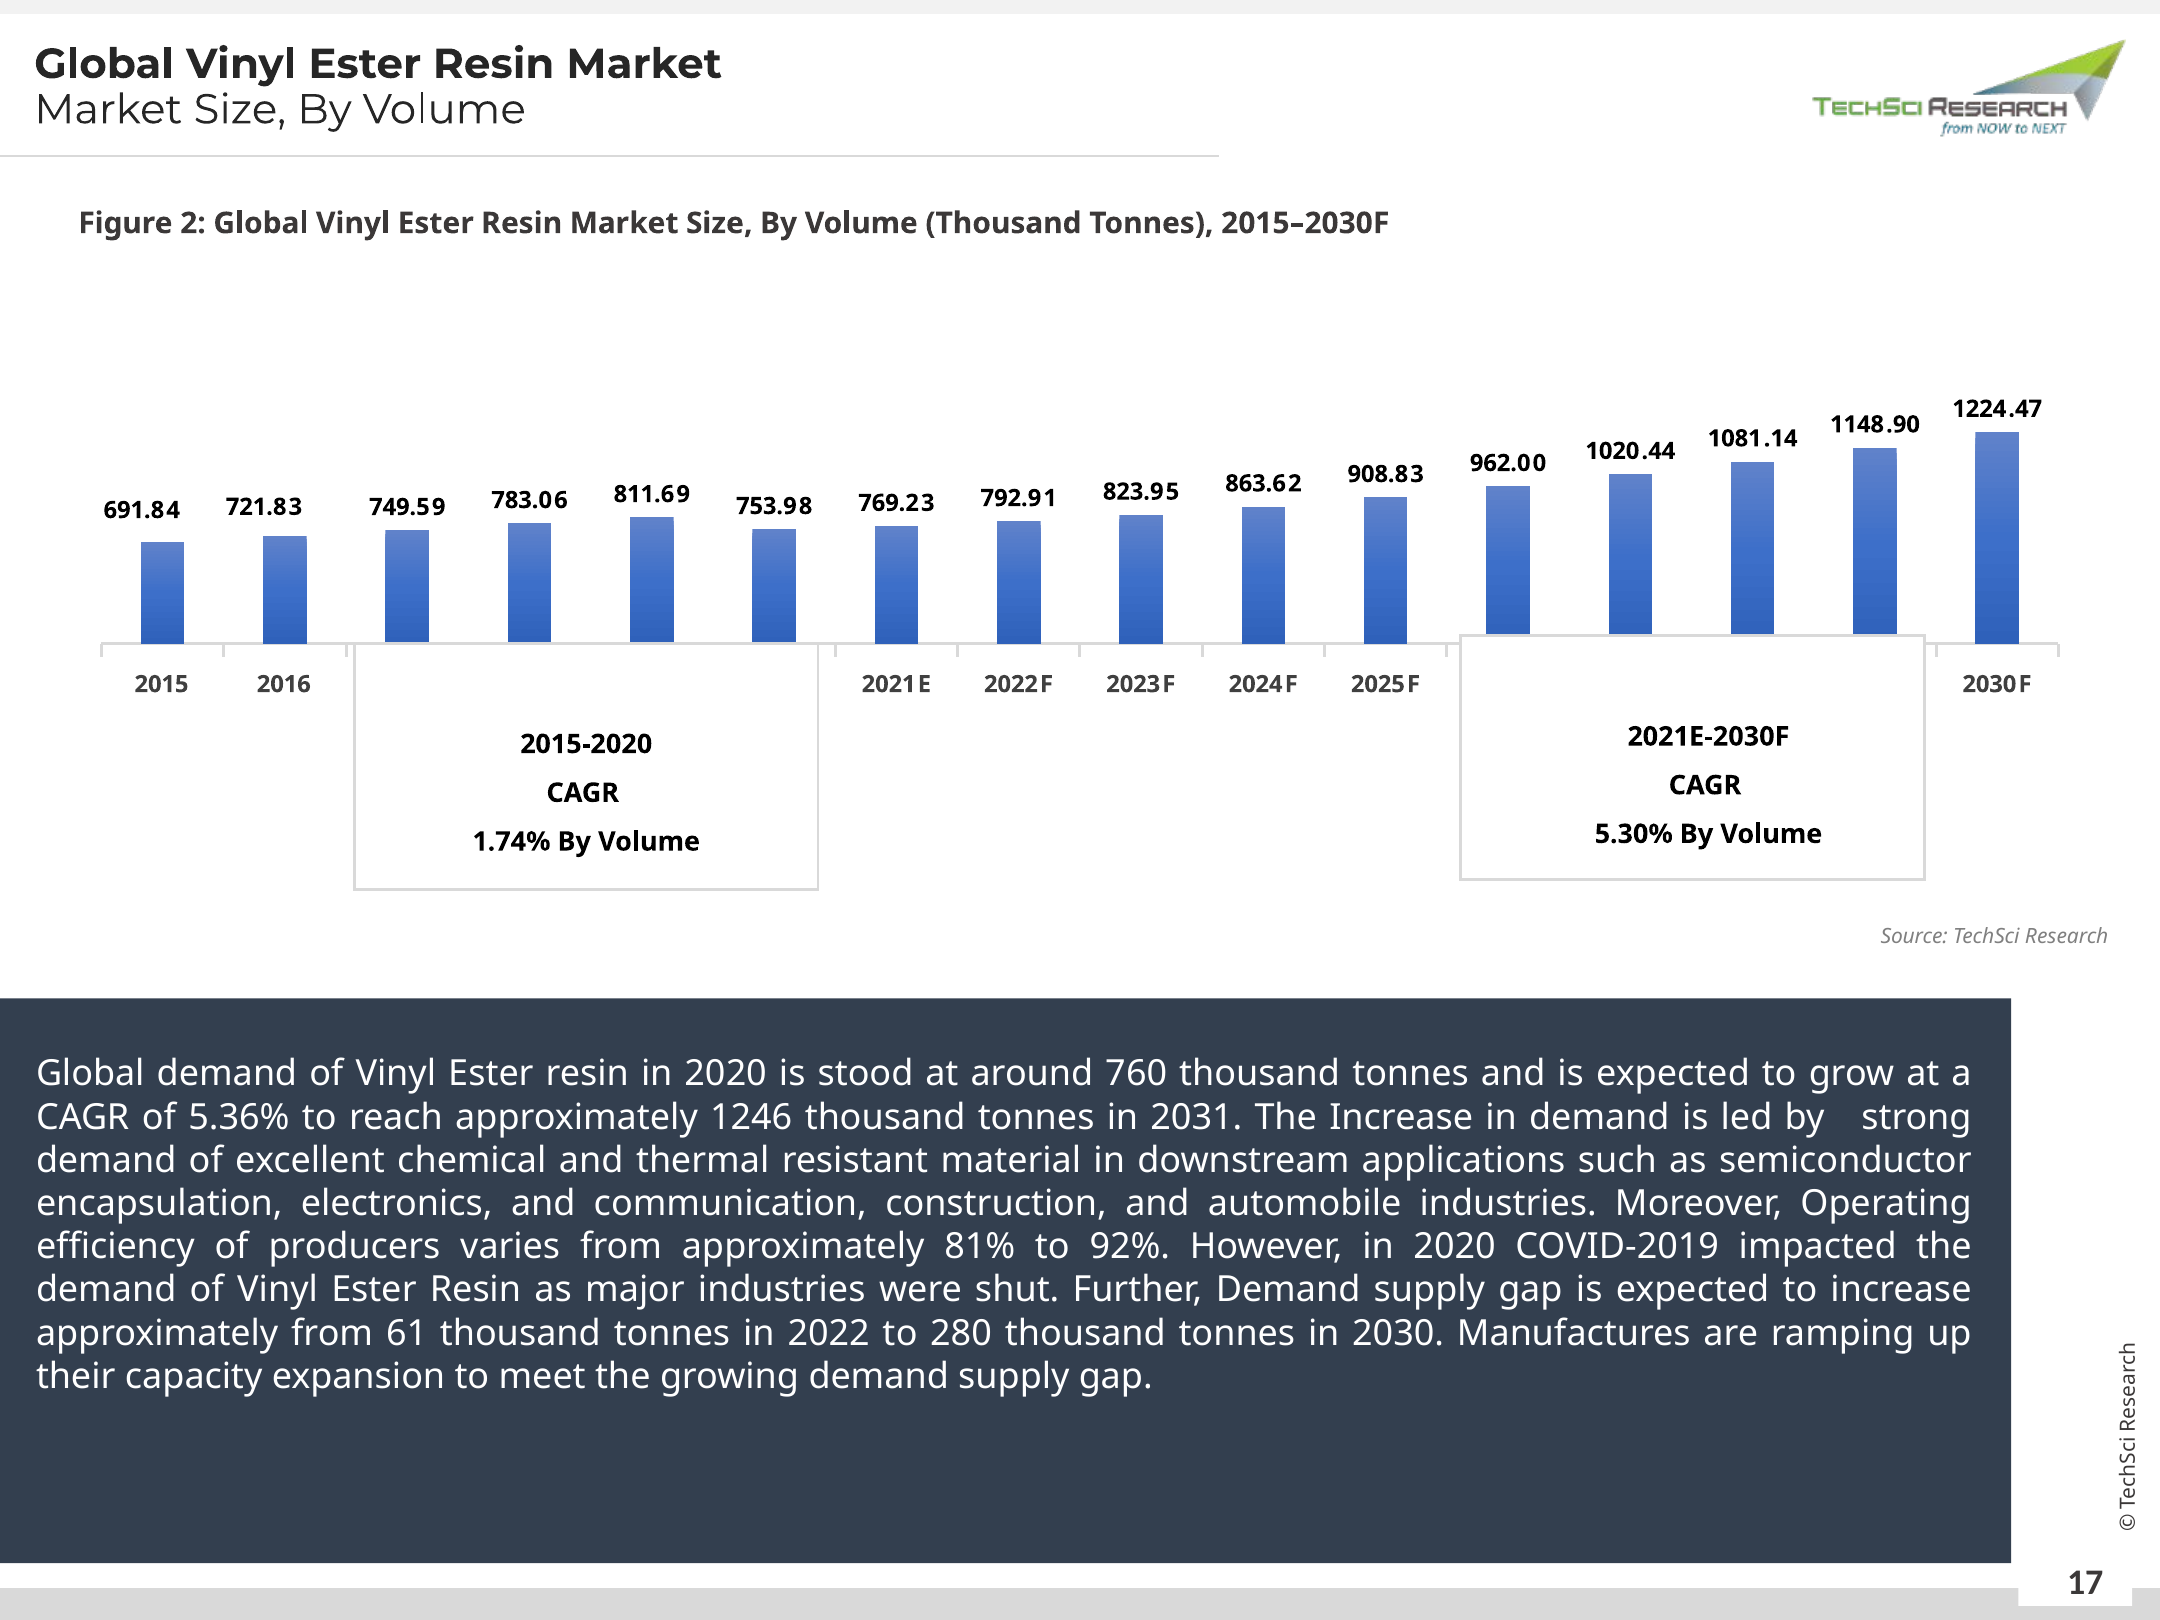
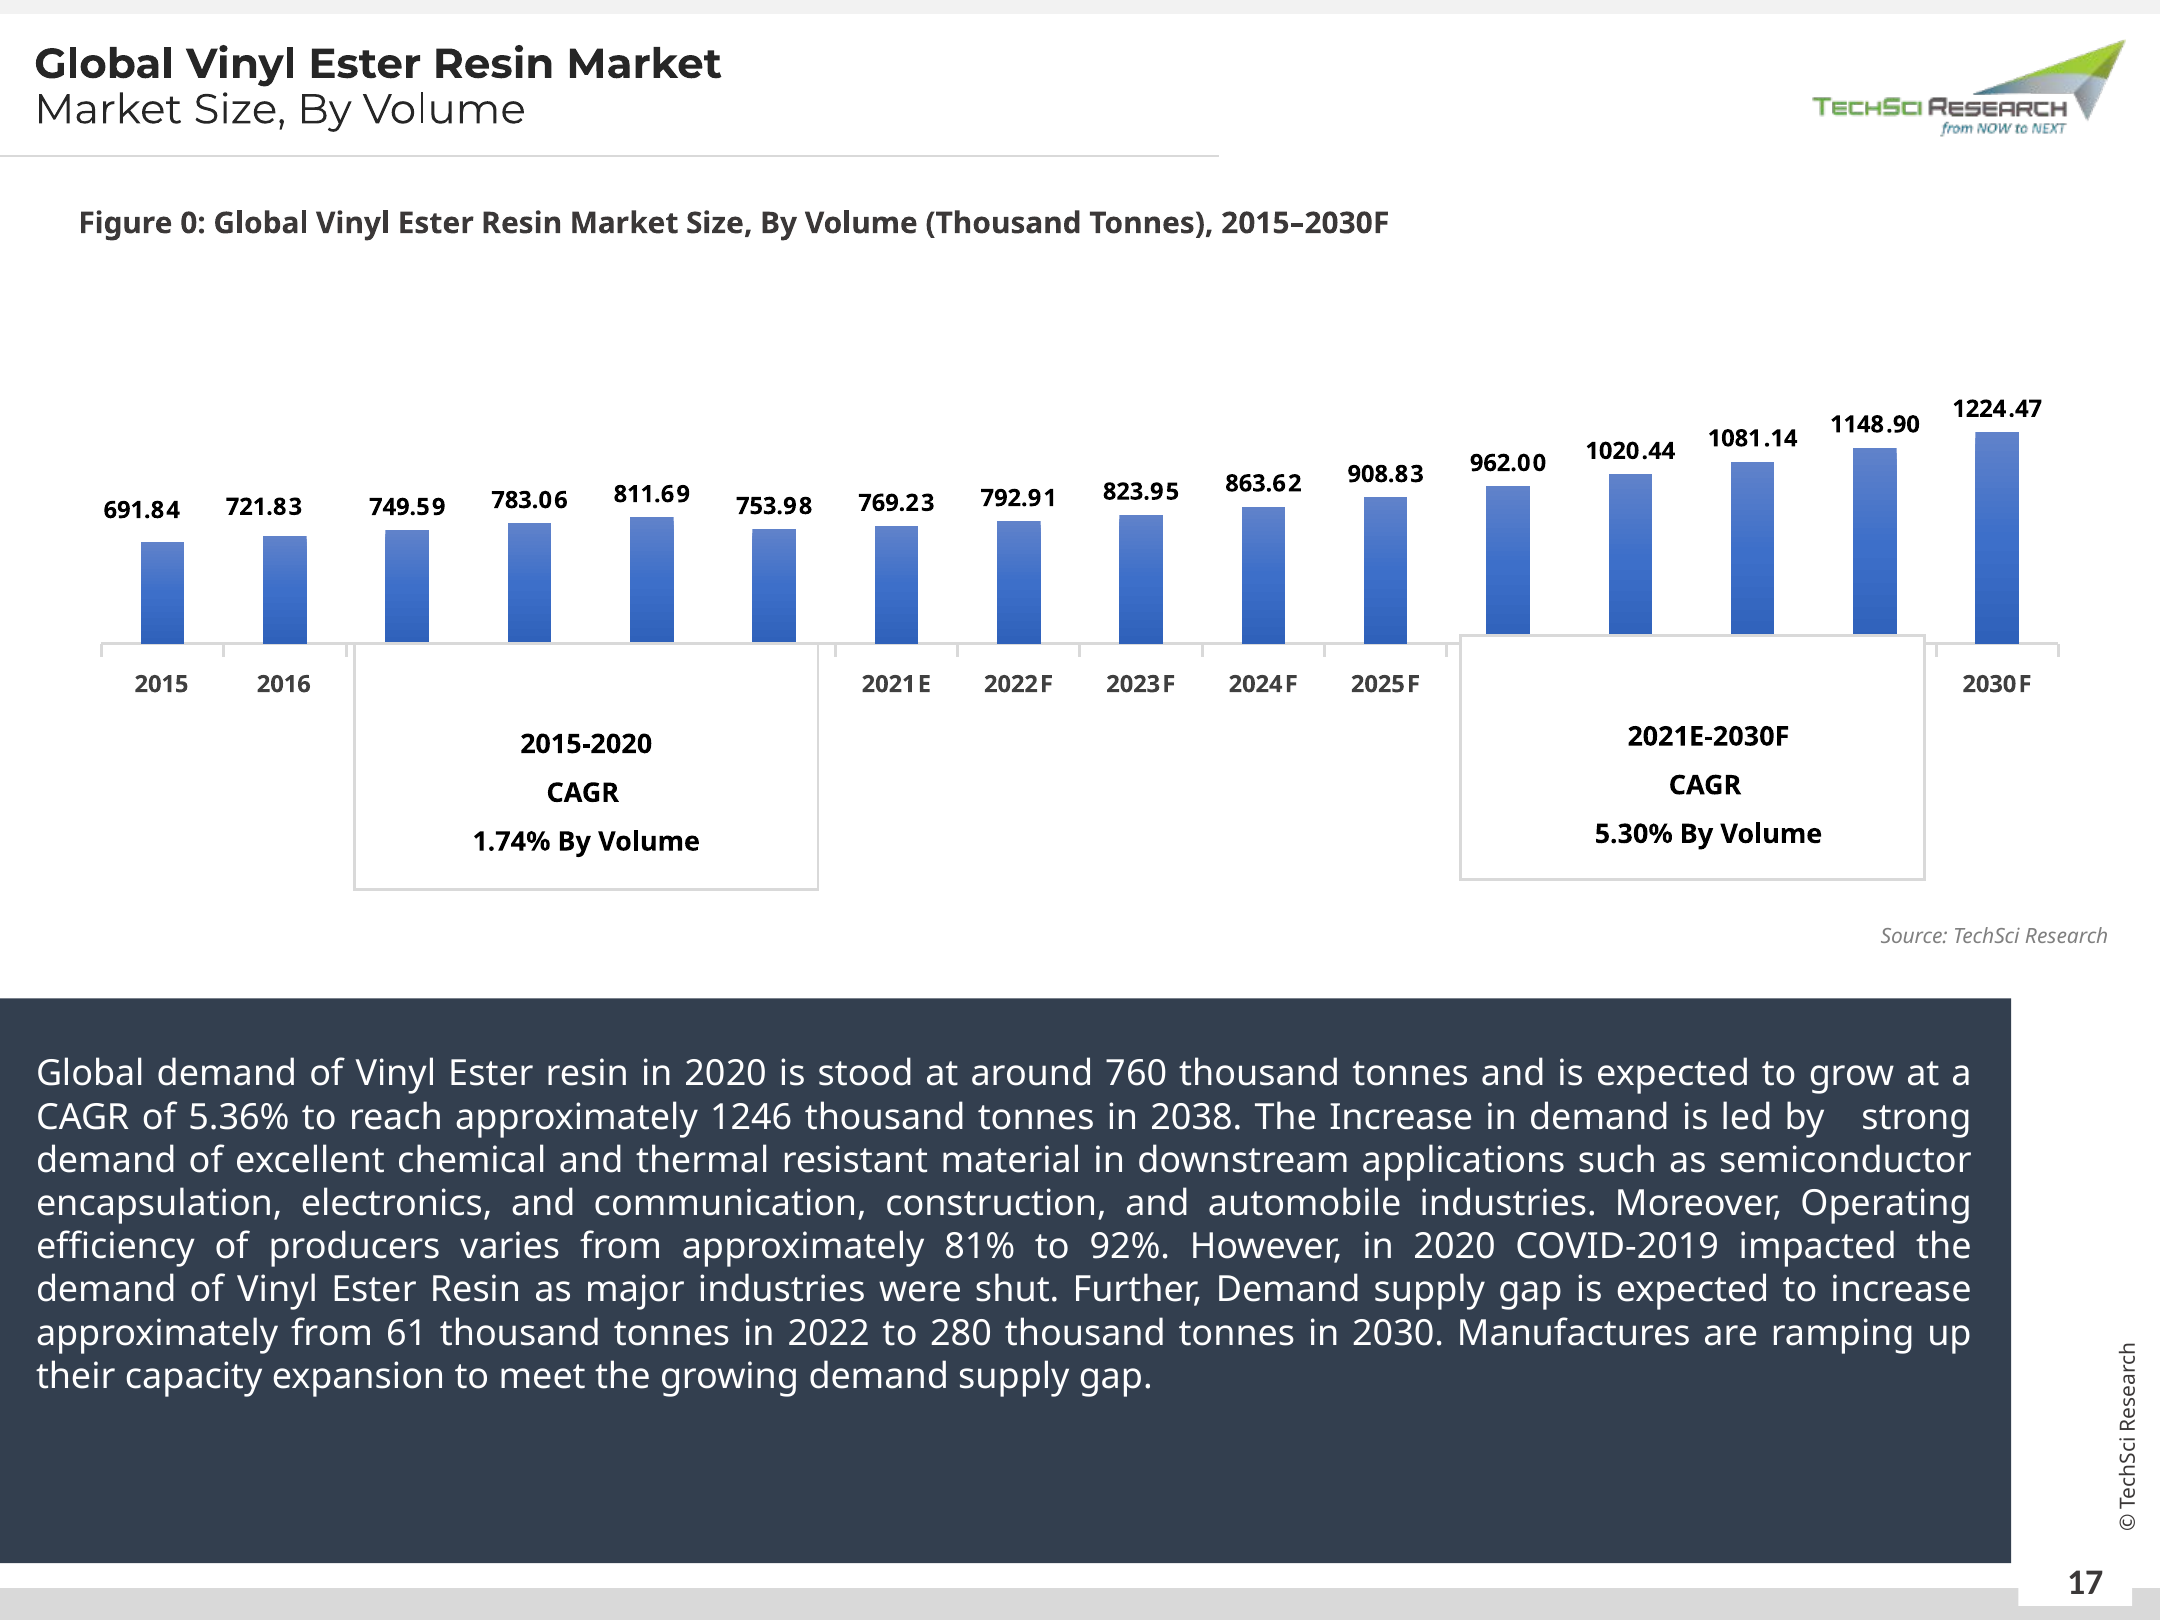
2: 2 -> 0
2031: 2031 -> 2038
